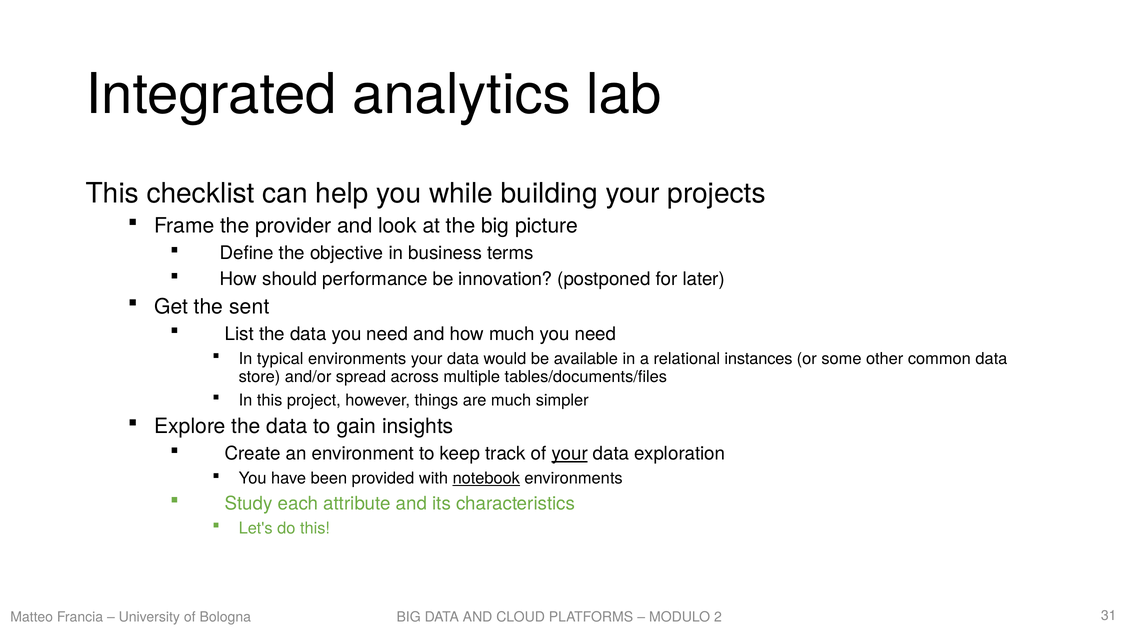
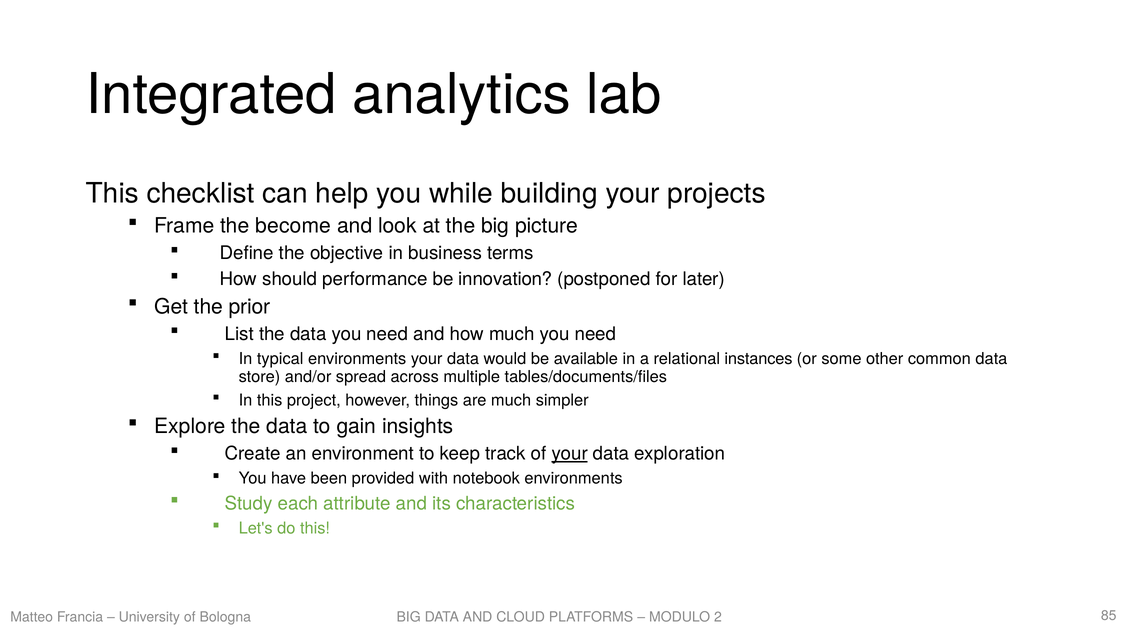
provider: provider -> become
sent: sent -> prior
notebook underline: present -> none
31: 31 -> 85
